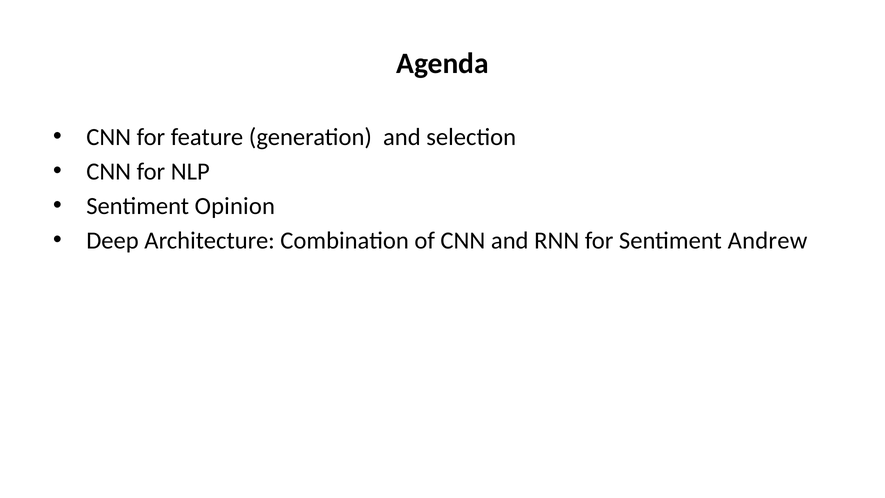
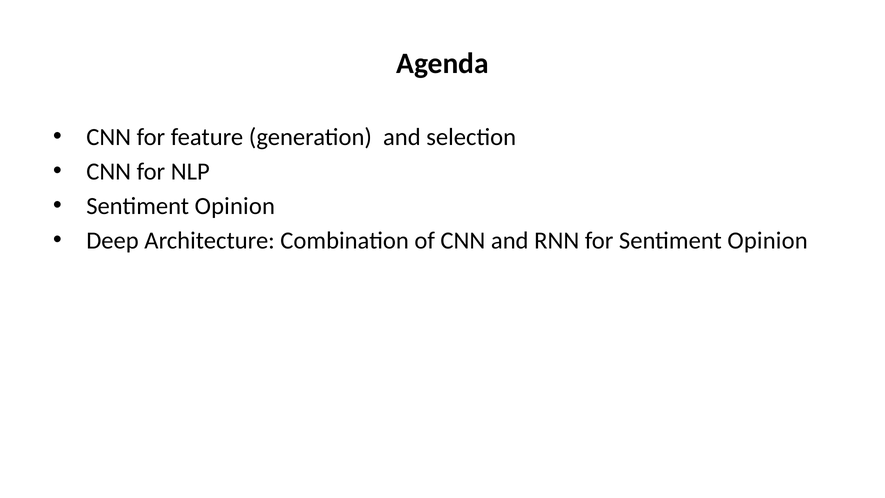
for Sentiment Andrew: Andrew -> Opinion
